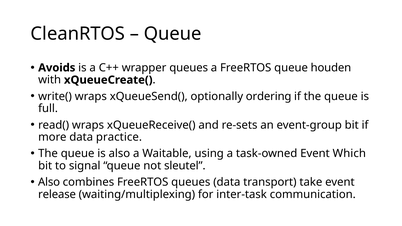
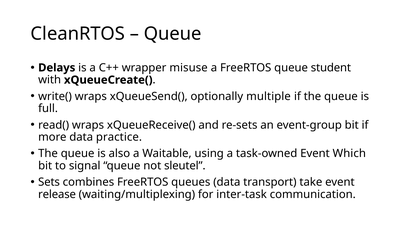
Avoids: Avoids -> Delays
wrapper queues: queues -> misuse
houden: houden -> student
ordering: ordering -> multiple
Also at (49, 182): Also -> Sets
